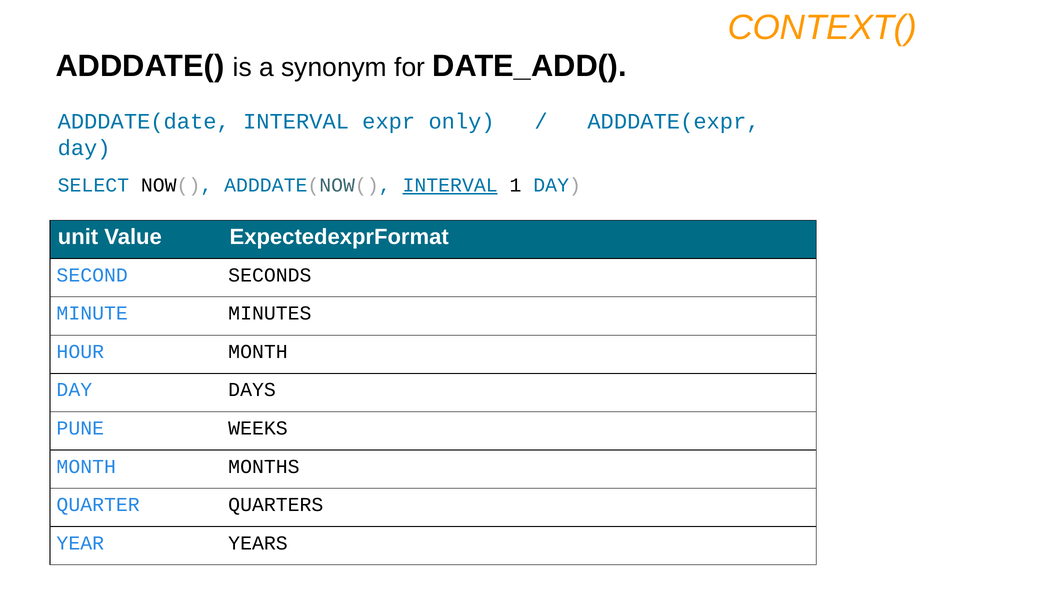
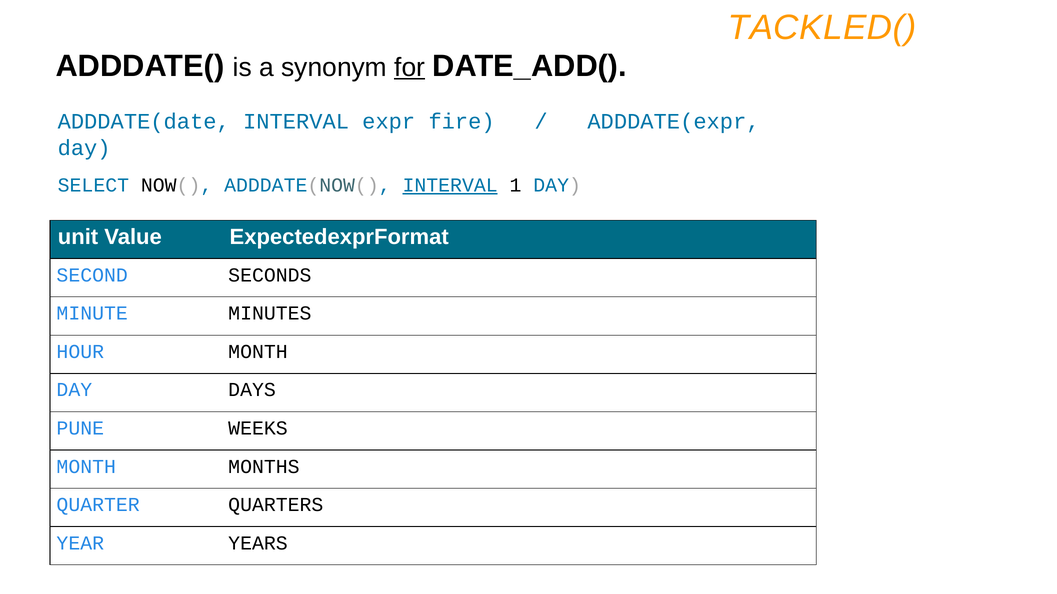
CONTEXT(: CONTEXT( -> TACKLED(
for underline: none -> present
only: only -> fire
